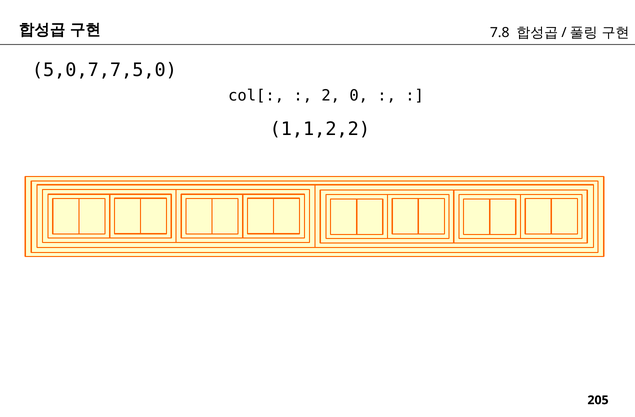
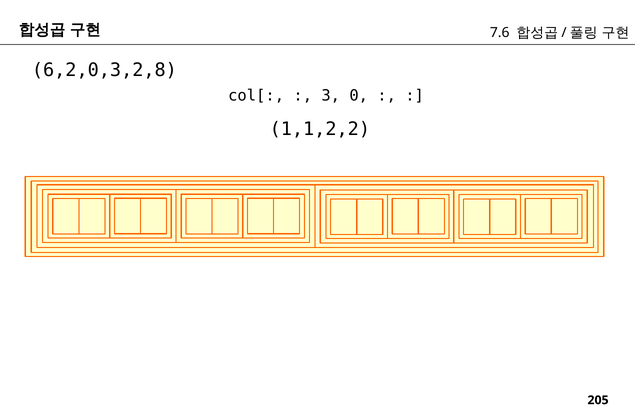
7.8: 7.8 -> 7.6
5,0,7,7,5,0: 5,0,7,7,5,0 -> 6,2,0,3,2,8
2: 2 -> 3
